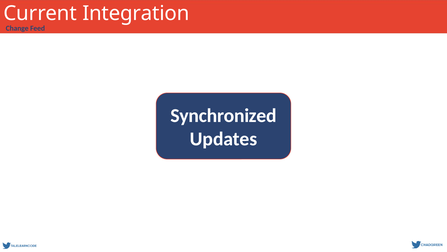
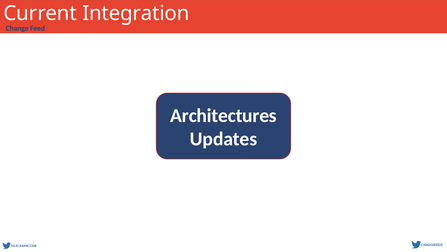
Synchronized: Synchronized -> Architectures
